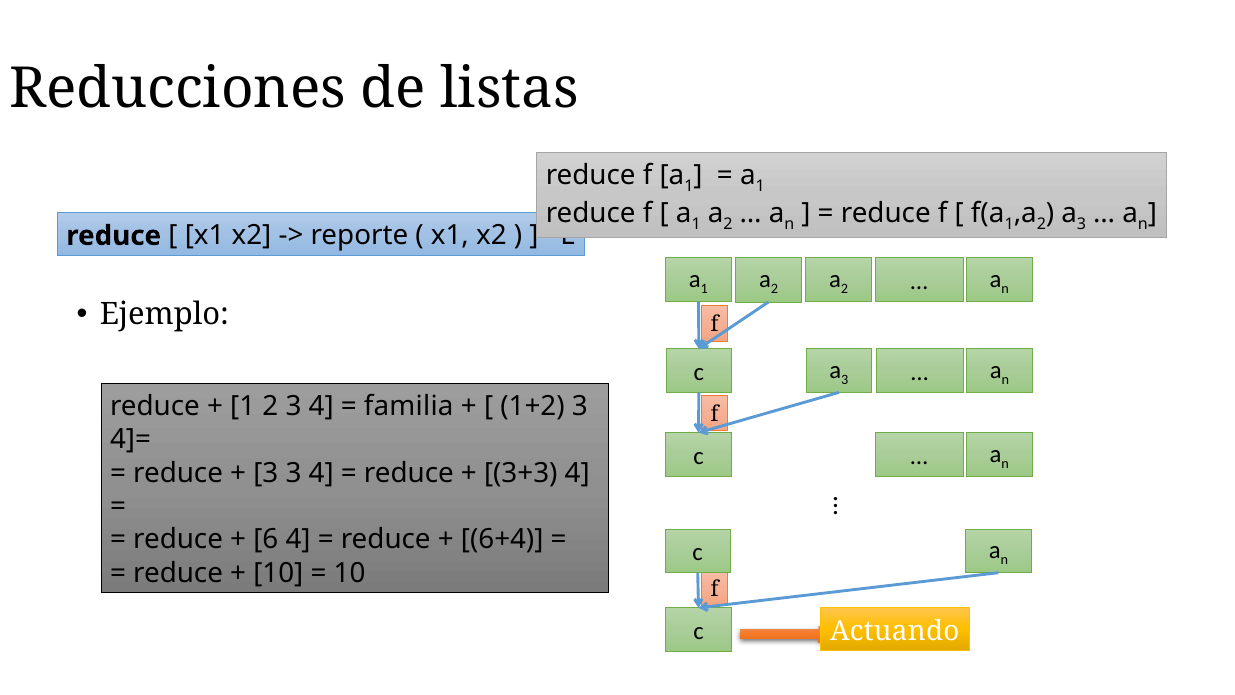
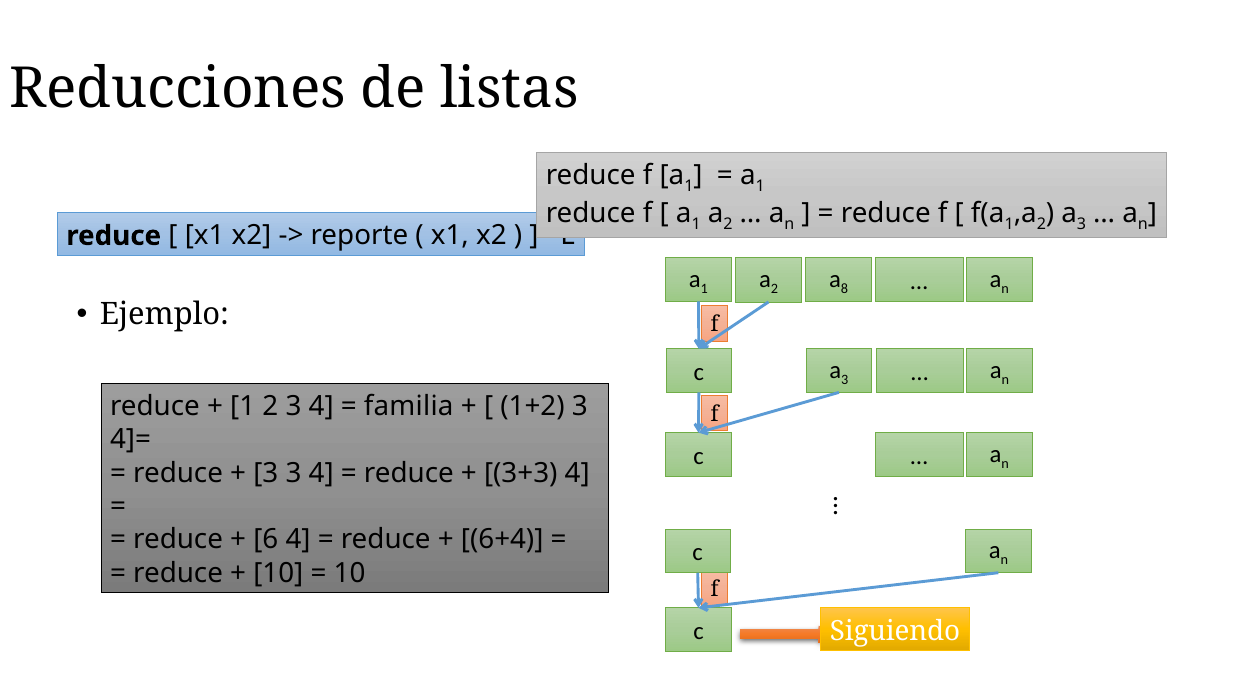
2 at (844, 289): 2 -> 8
Actuando: Actuando -> Siguiendo
